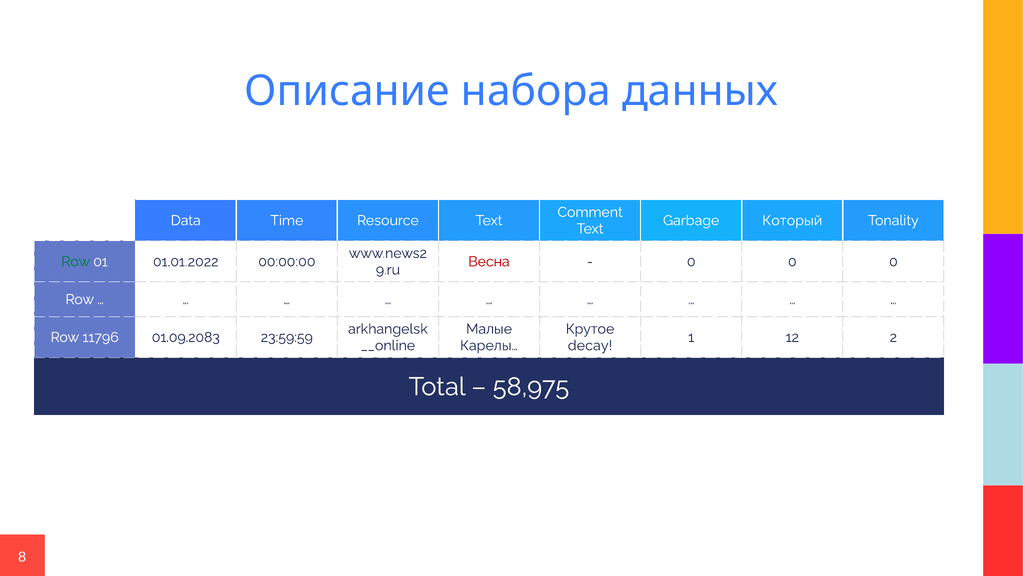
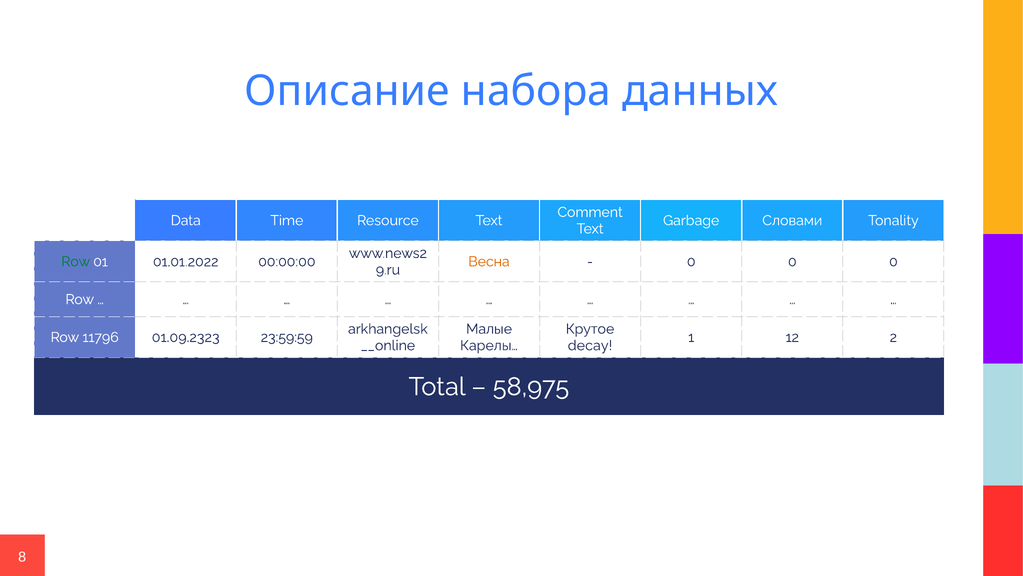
Который: Который -> Словами
Весна colour: red -> orange
01.09.2083: 01.09.2083 -> 01.09.2323
